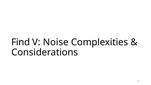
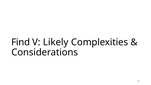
Noise: Noise -> Likely
